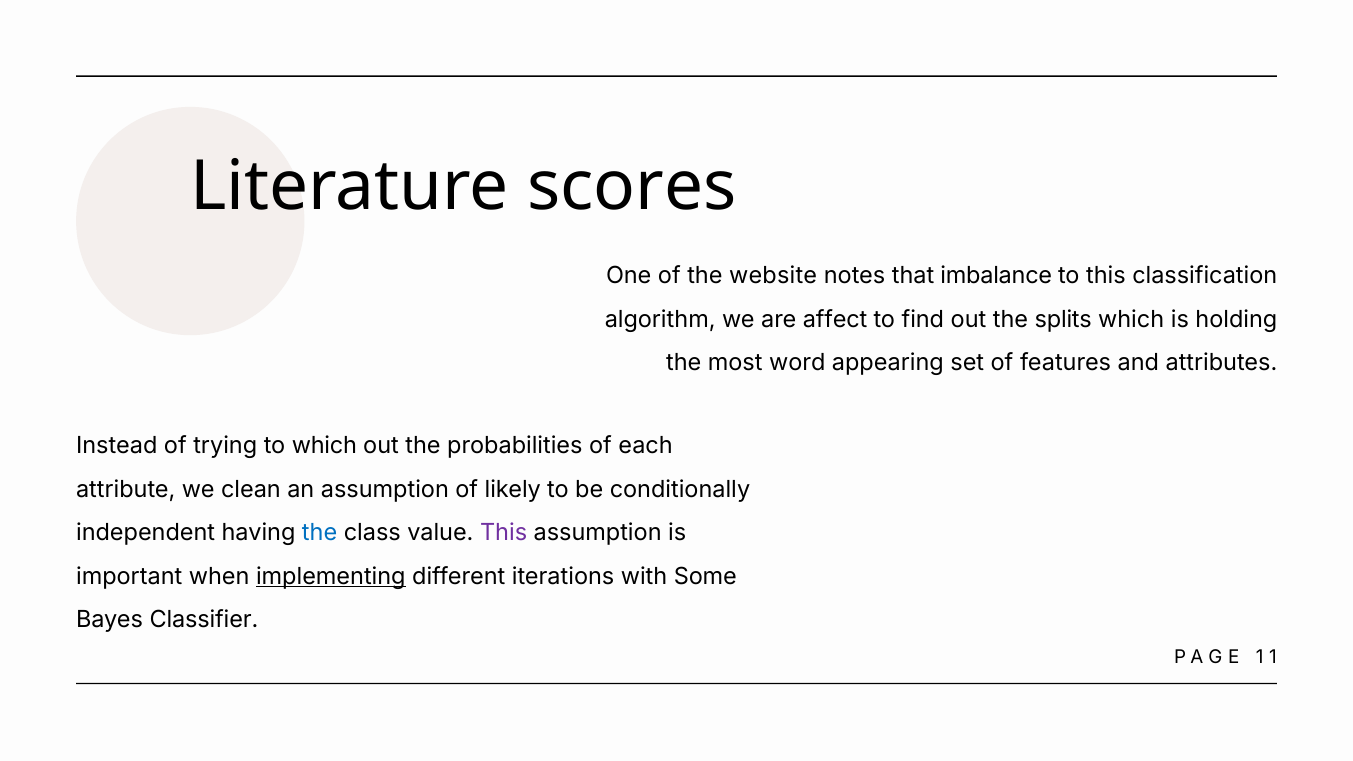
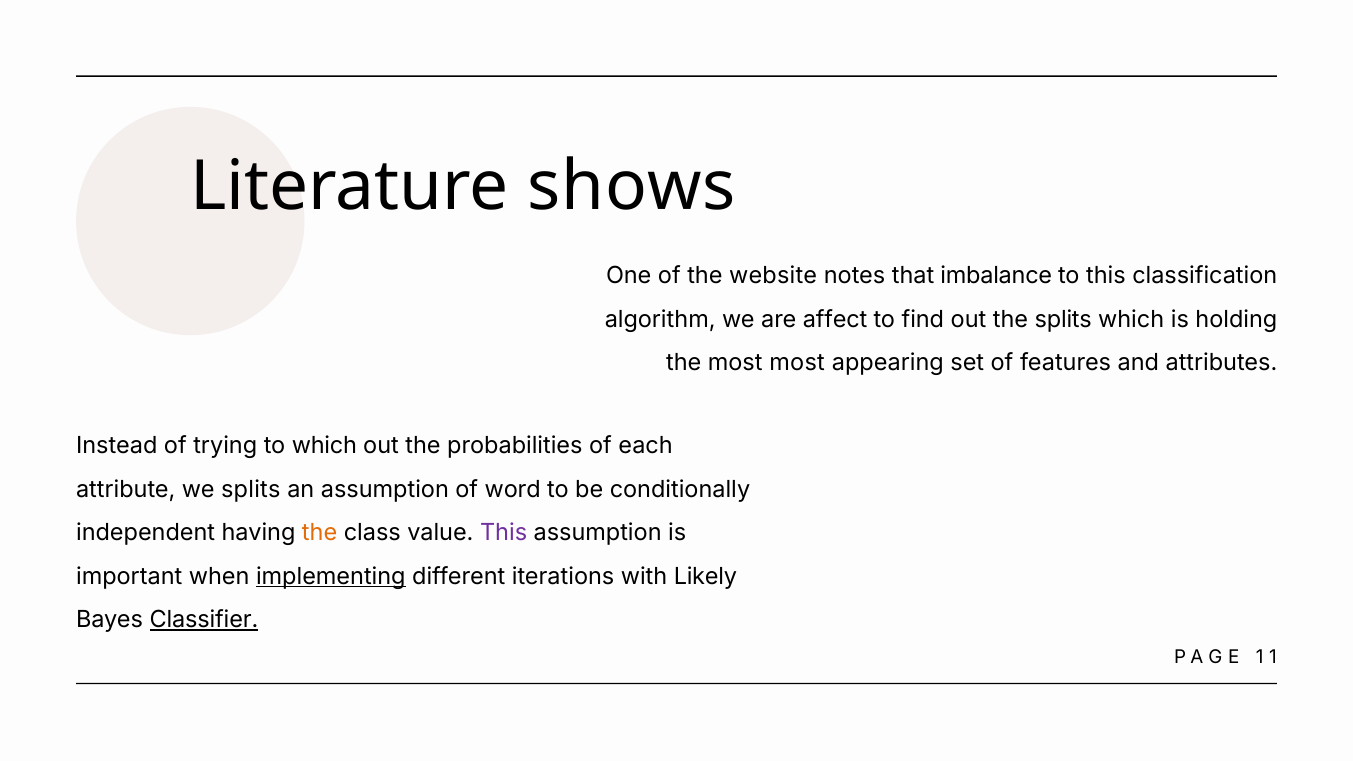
scores: scores -> shows
most word: word -> most
we clean: clean -> splits
likely: likely -> word
the at (320, 533) colour: blue -> orange
Some: Some -> Likely
Classifier underline: none -> present
